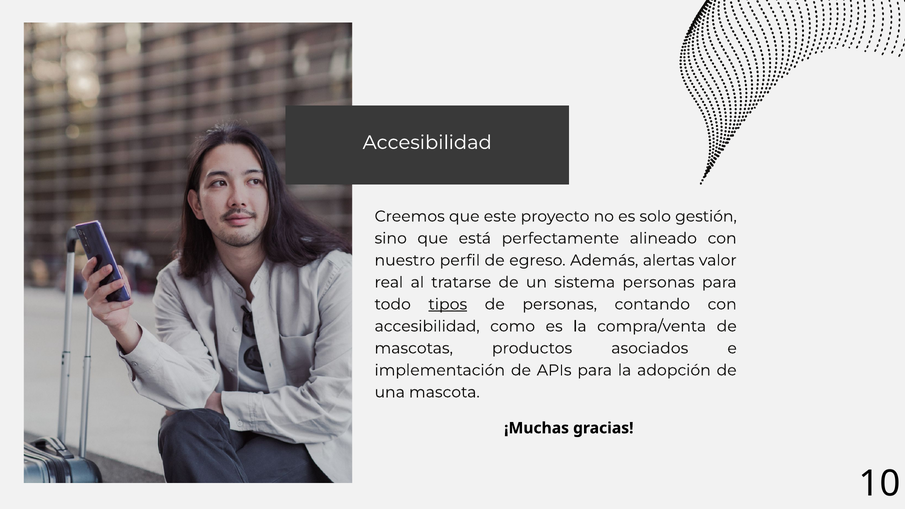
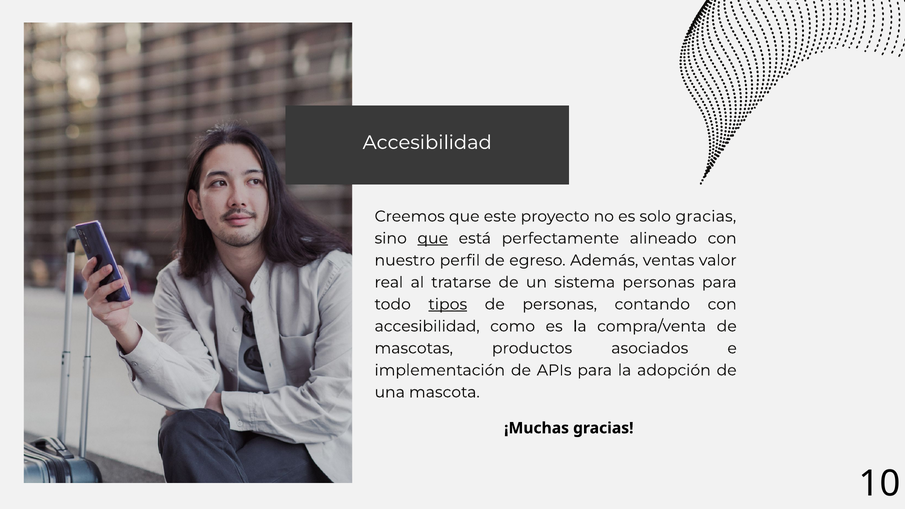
solo gestión: gestión -> gracias
que at (433, 238) underline: none -> present
alertas: alertas -> ventas
